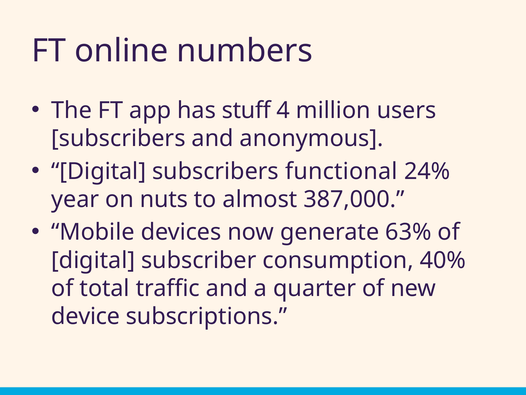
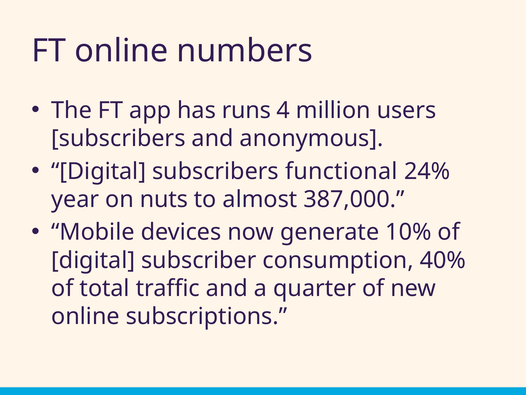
stuff: stuff -> runs
63%: 63% -> 10%
device at (86, 316): device -> online
